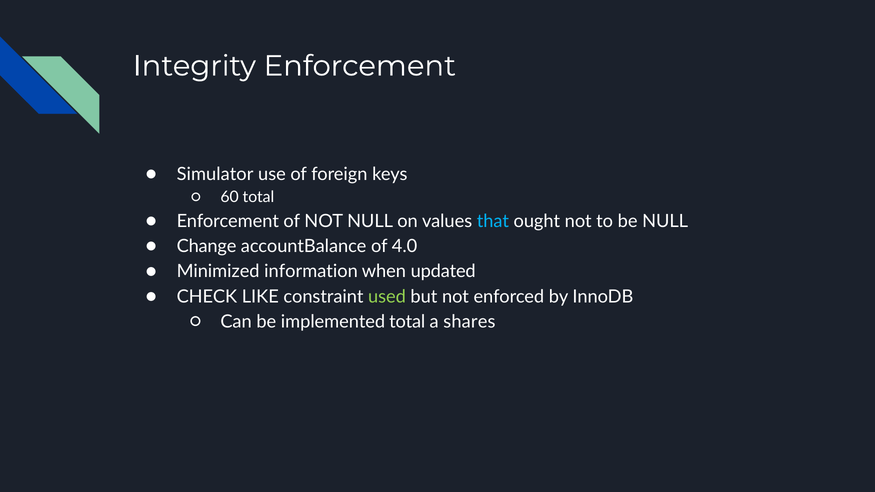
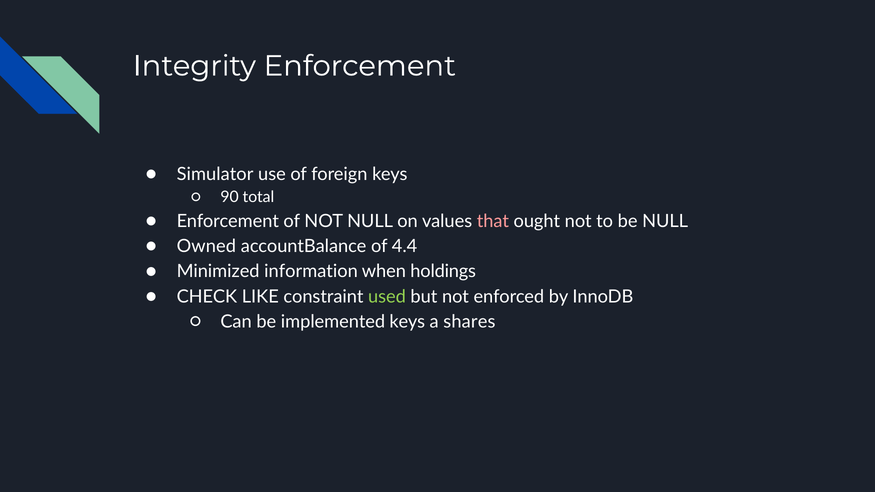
60: 60 -> 90
that colour: light blue -> pink
Change: Change -> Owned
4.0: 4.0 -> 4.4
updated: updated -> holdings
implemented total: total -> keys
